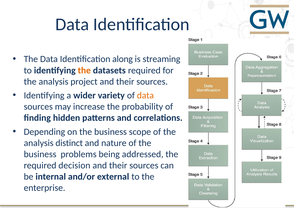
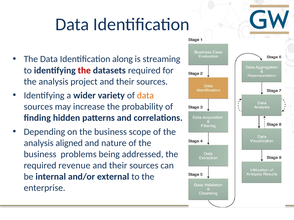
the at (84, 70) colour: orange -> red
distinct: distinct -> aligned
decision: decision -> revenue
